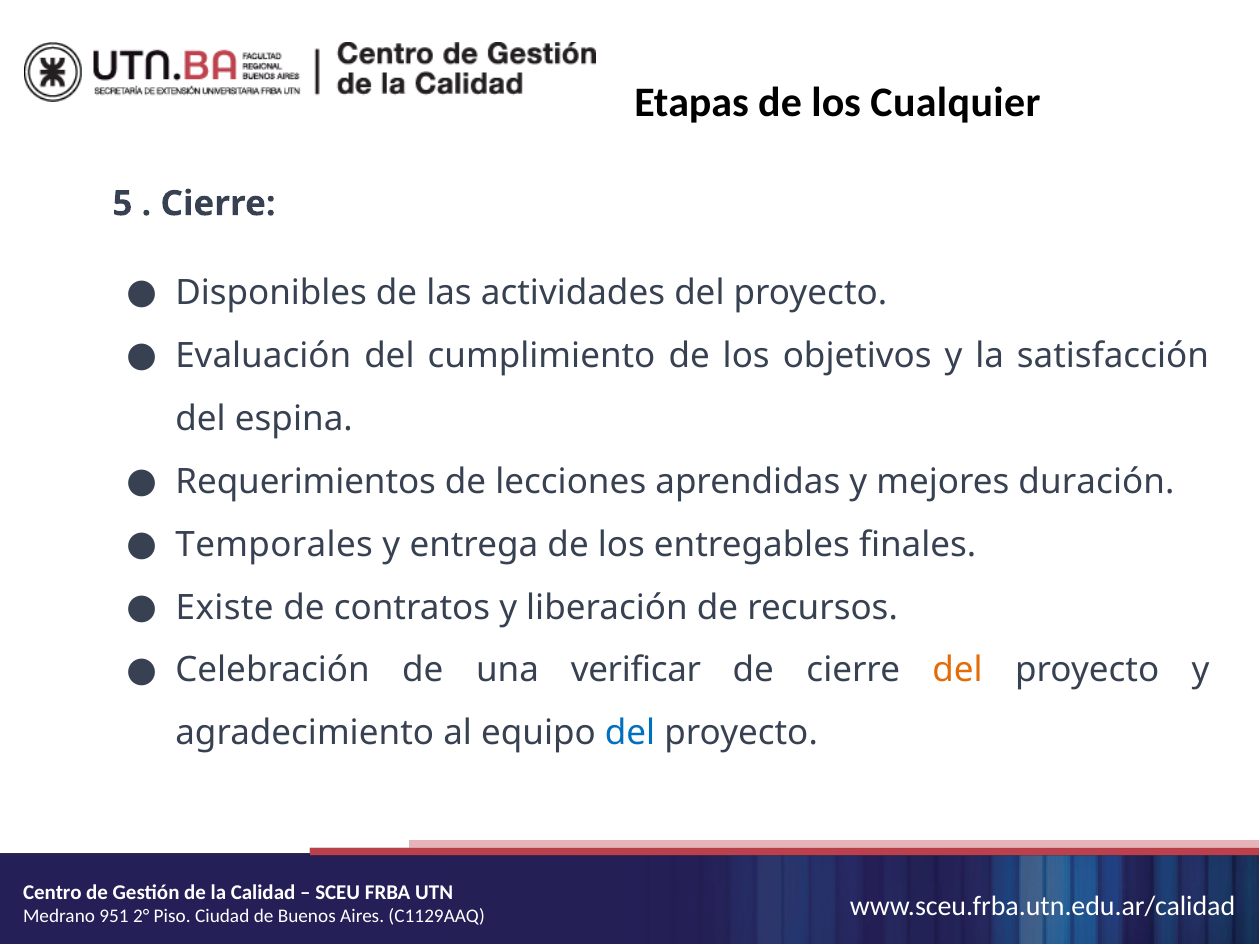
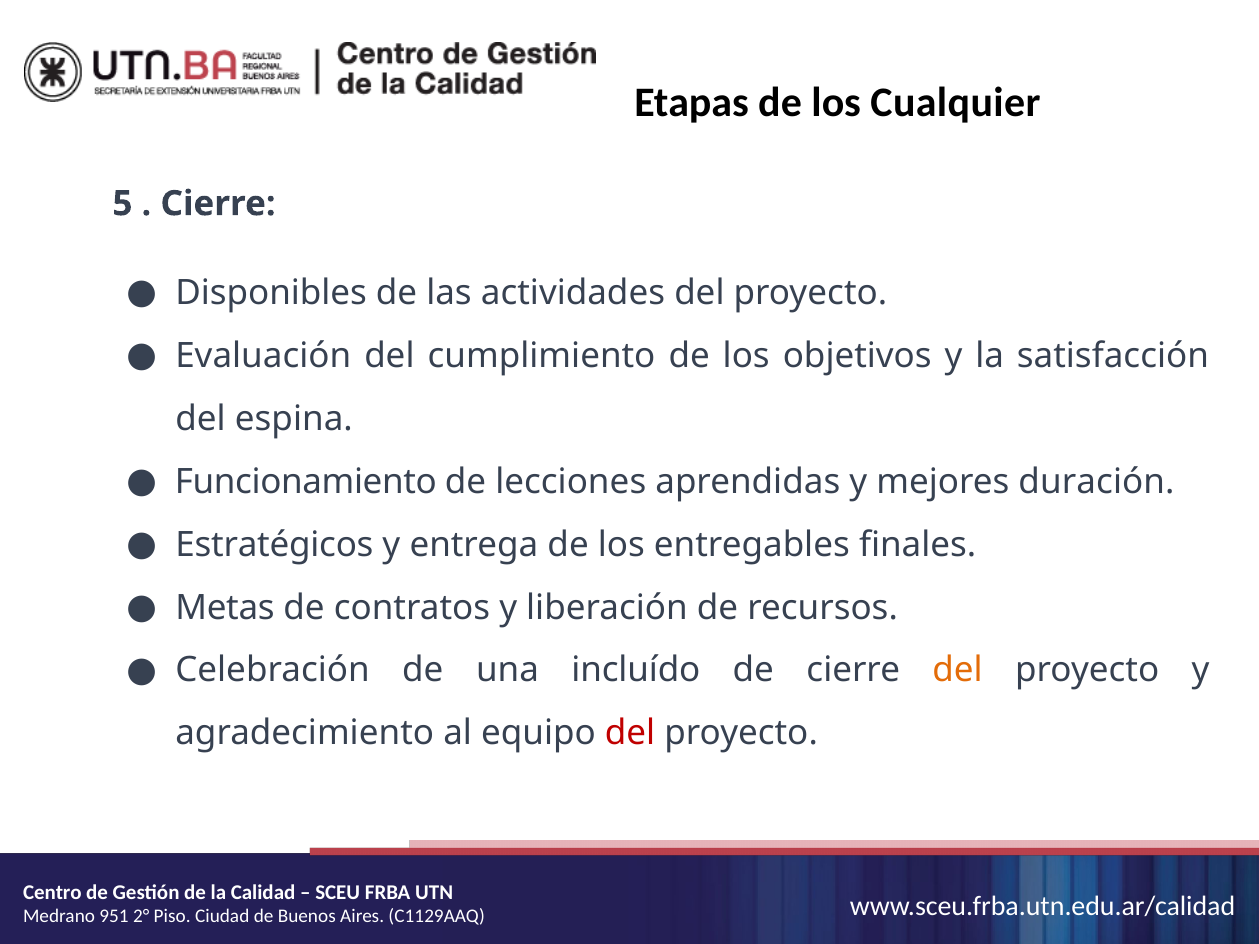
Requerimientos: Requerimientos -> Funcionamiento
Temporales: Temporales -> Estratégicos
Existe: Existe -> Metas
verificar: verificar -> incluído
del at (630, 734) colour: blue -> red
